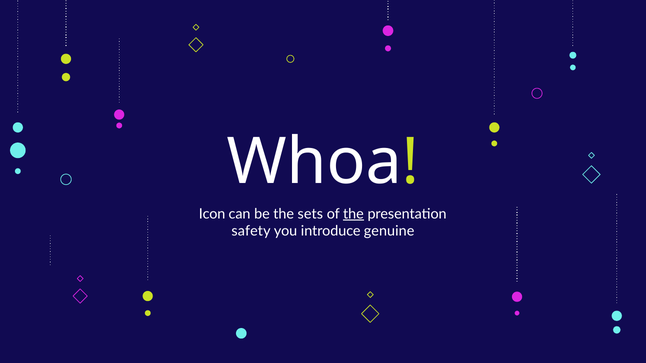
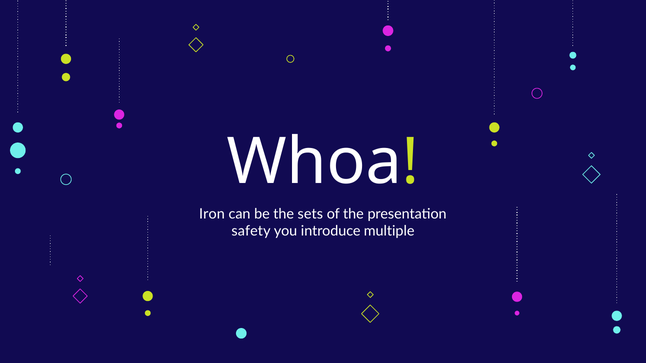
Icon: Icon -> Iron
the at (353, 214) underline: present -> none
genuine: genuine -> multiple
